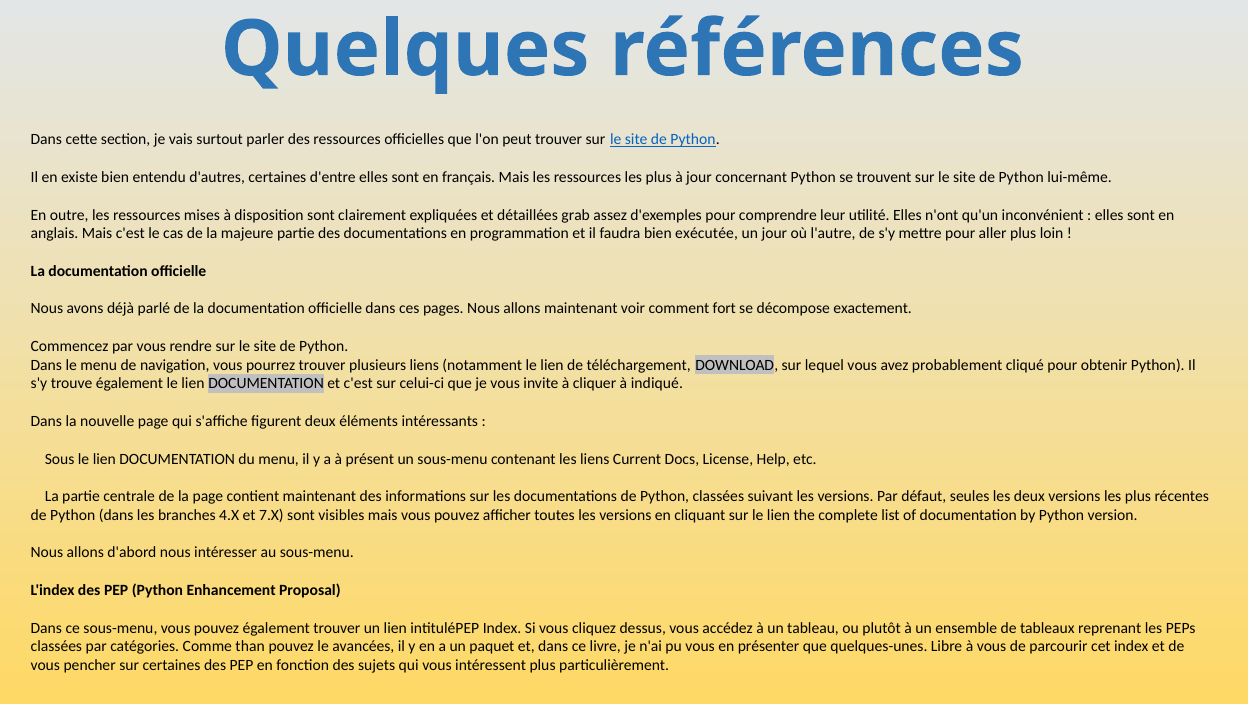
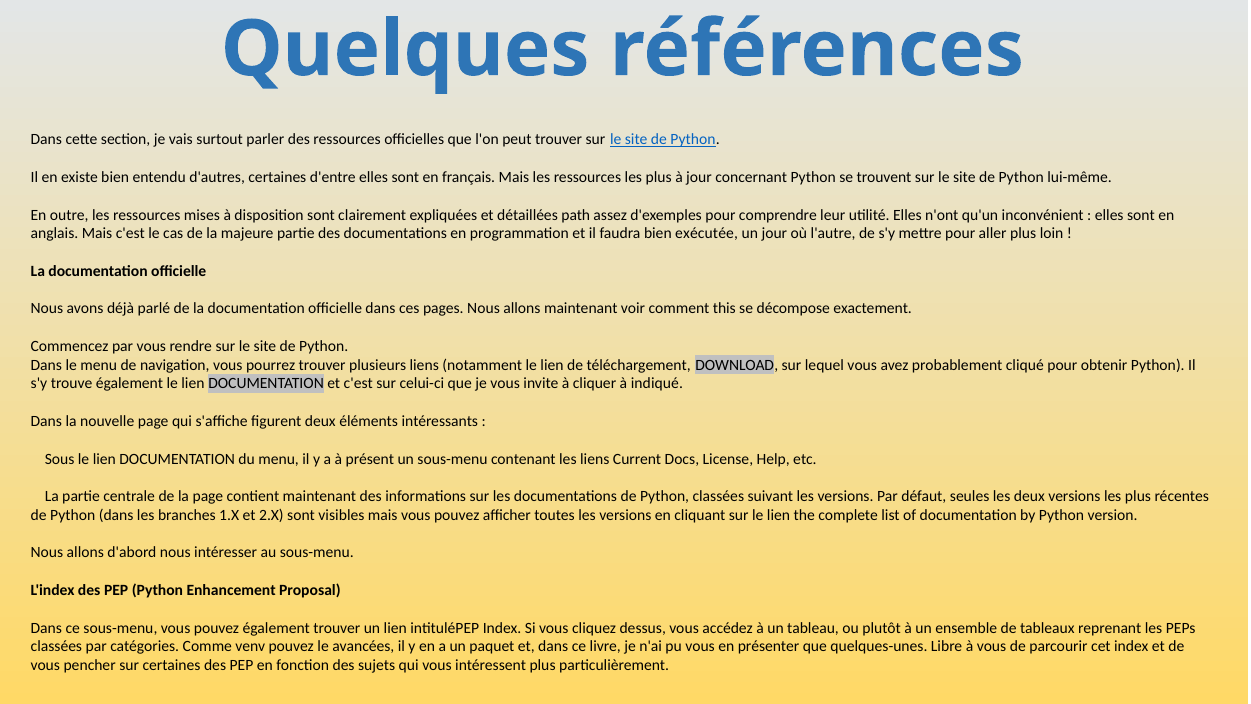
grab: grab -> path
fort: fort -> this
4.X: 4.X -> 1.X
7.X: 7.X -> 2.X
than: than -> venv
